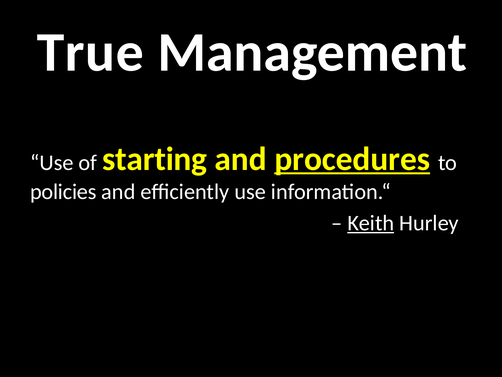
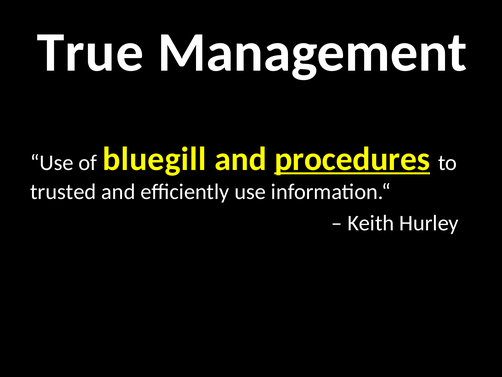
starting: starting -> bluegill
policies: policies -> trusted
Keith underline: present -> none
